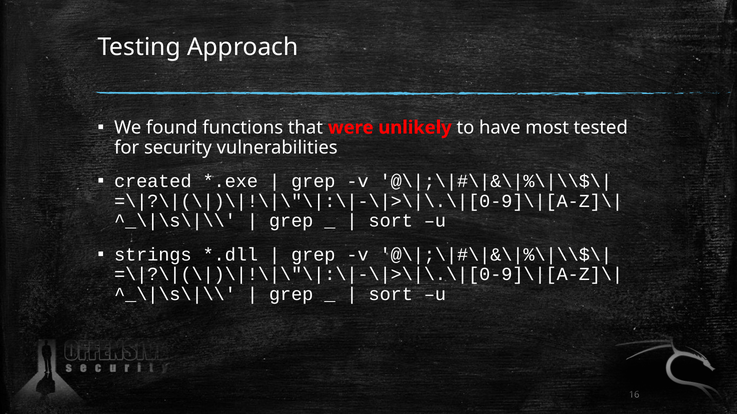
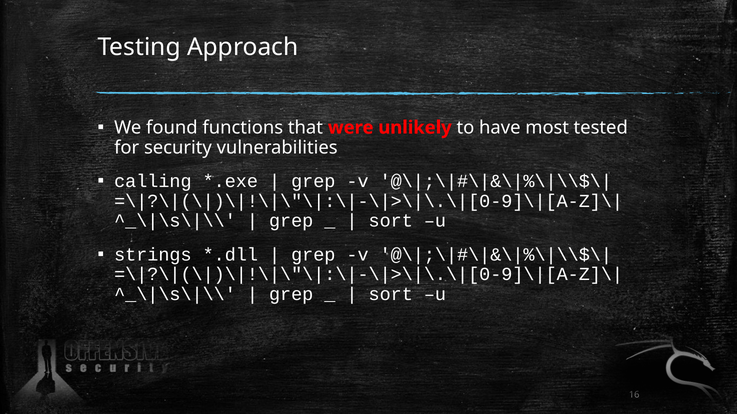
created: created -> calling
